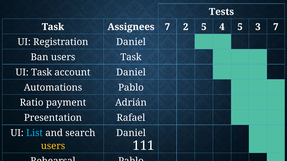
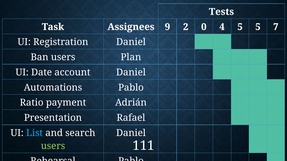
Assignees 7: 7 -> 9
2 5: 5 -> 0
5 3: 3 -> 5
users Task: Task -> Plan
UI Task: Task -> Date
users at (53, 146) colour: yellow -> light green
